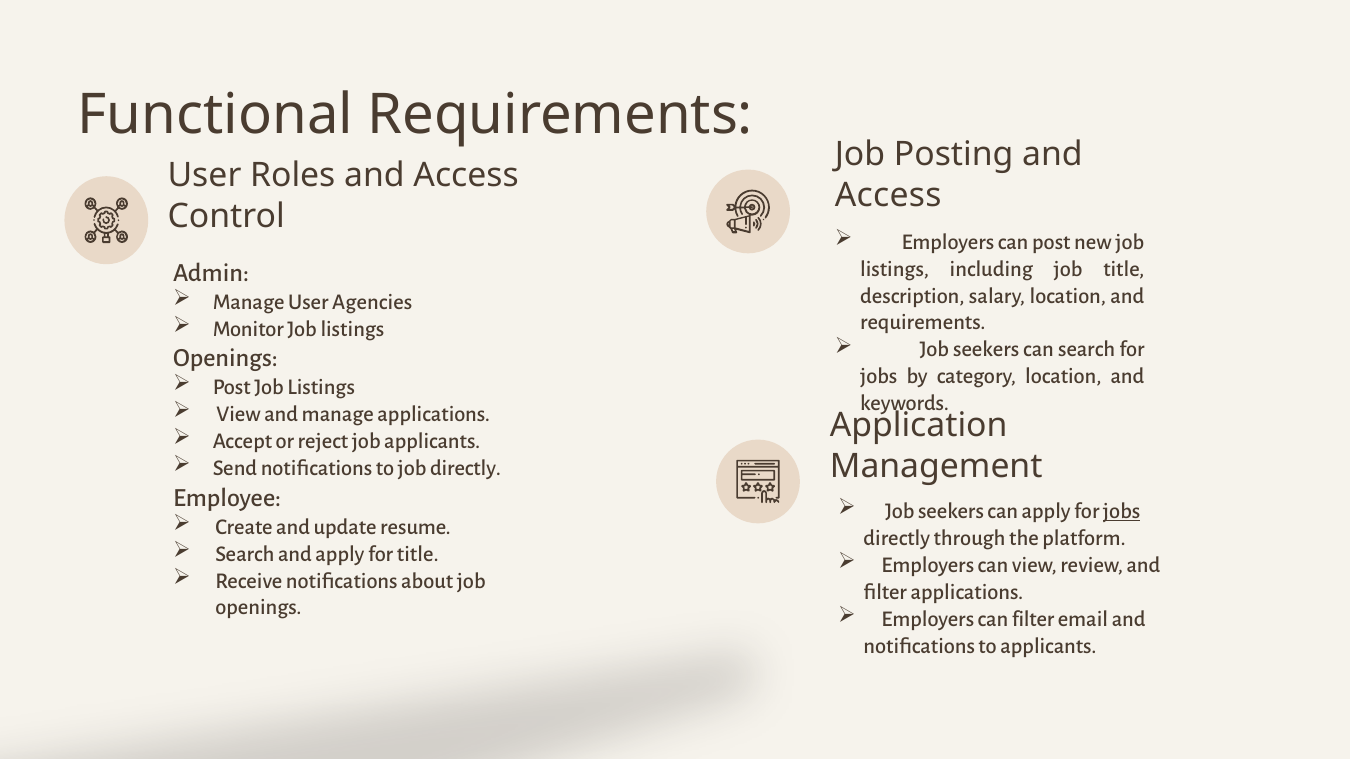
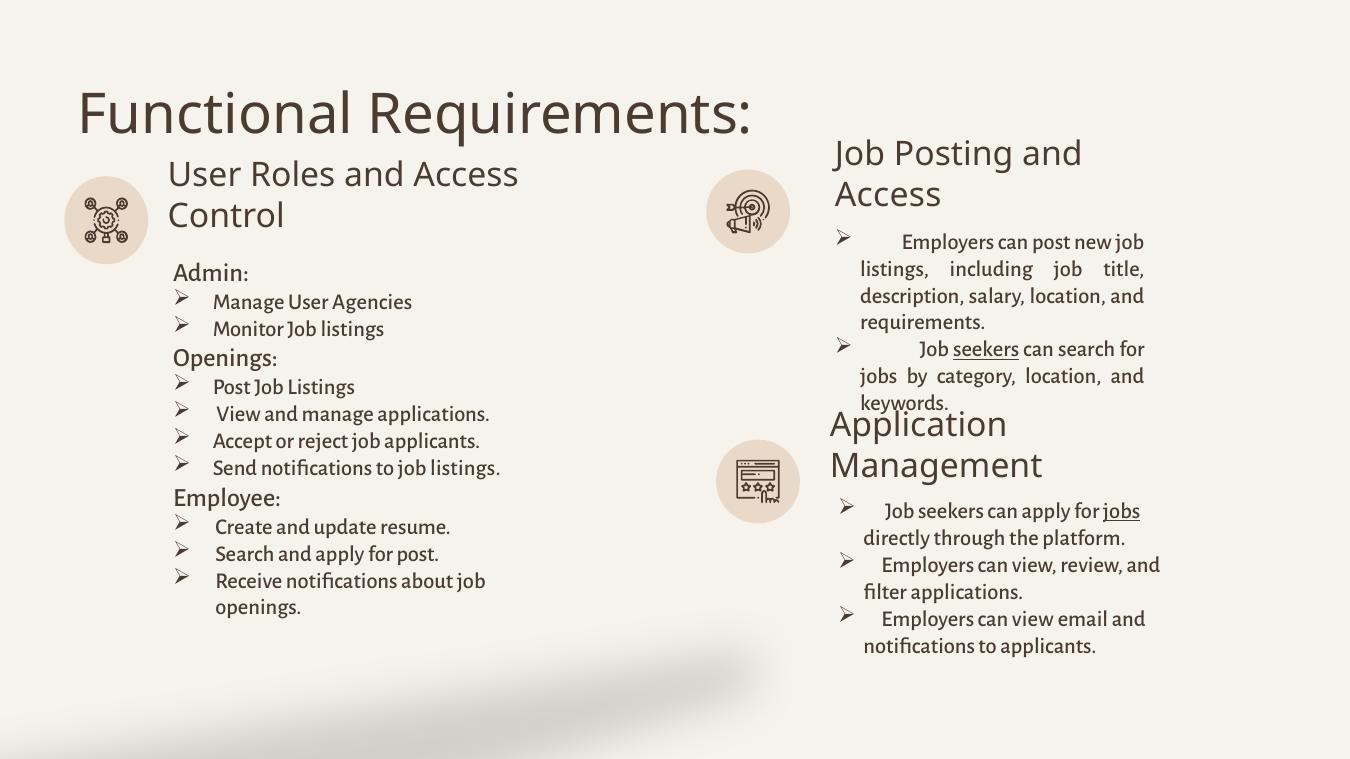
seekers at (986, 350) underline: none -> present
to job directly: directly -> listings
for title: title -> post
filter at (1033, 619): filter -> view
